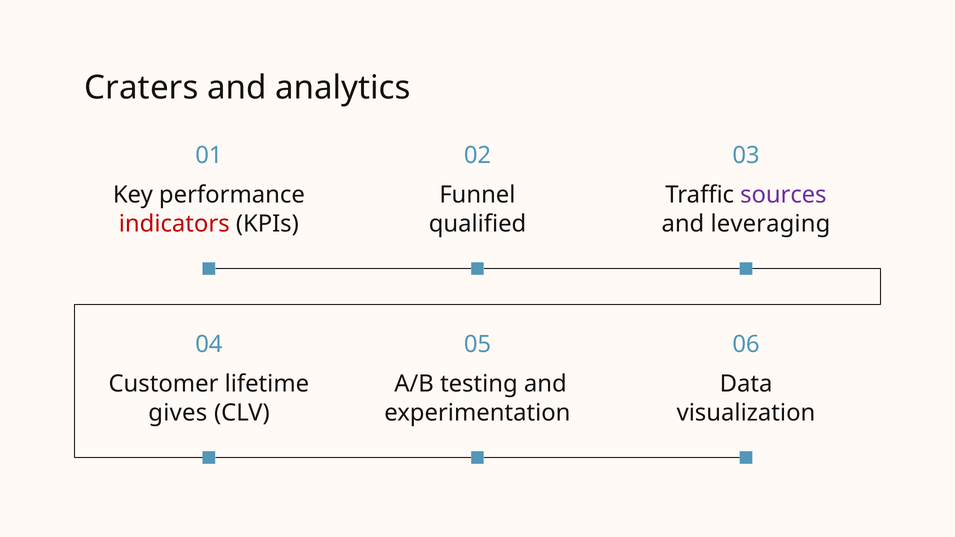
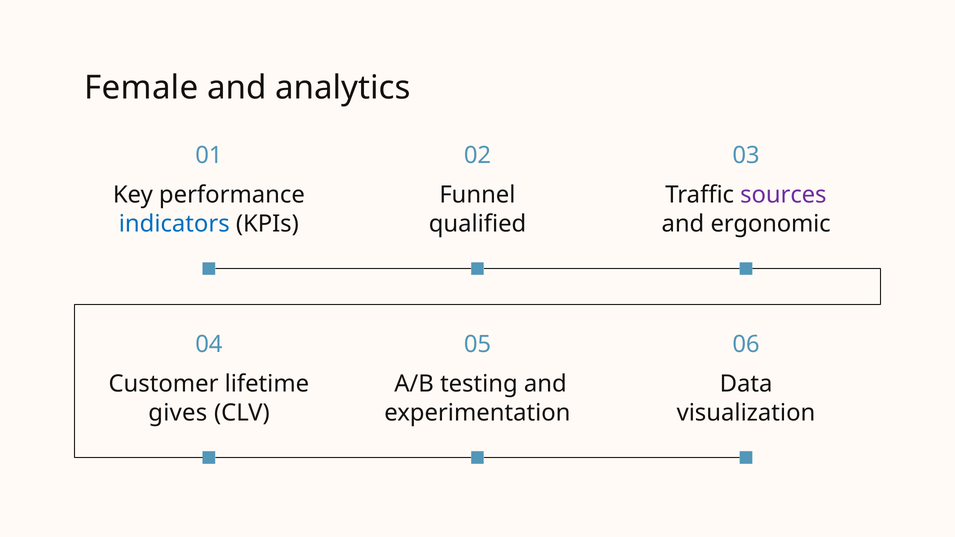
Craters: Craters -> Female
indicators colour: red -> blue
leveraging: leveraging -> ergonomic
